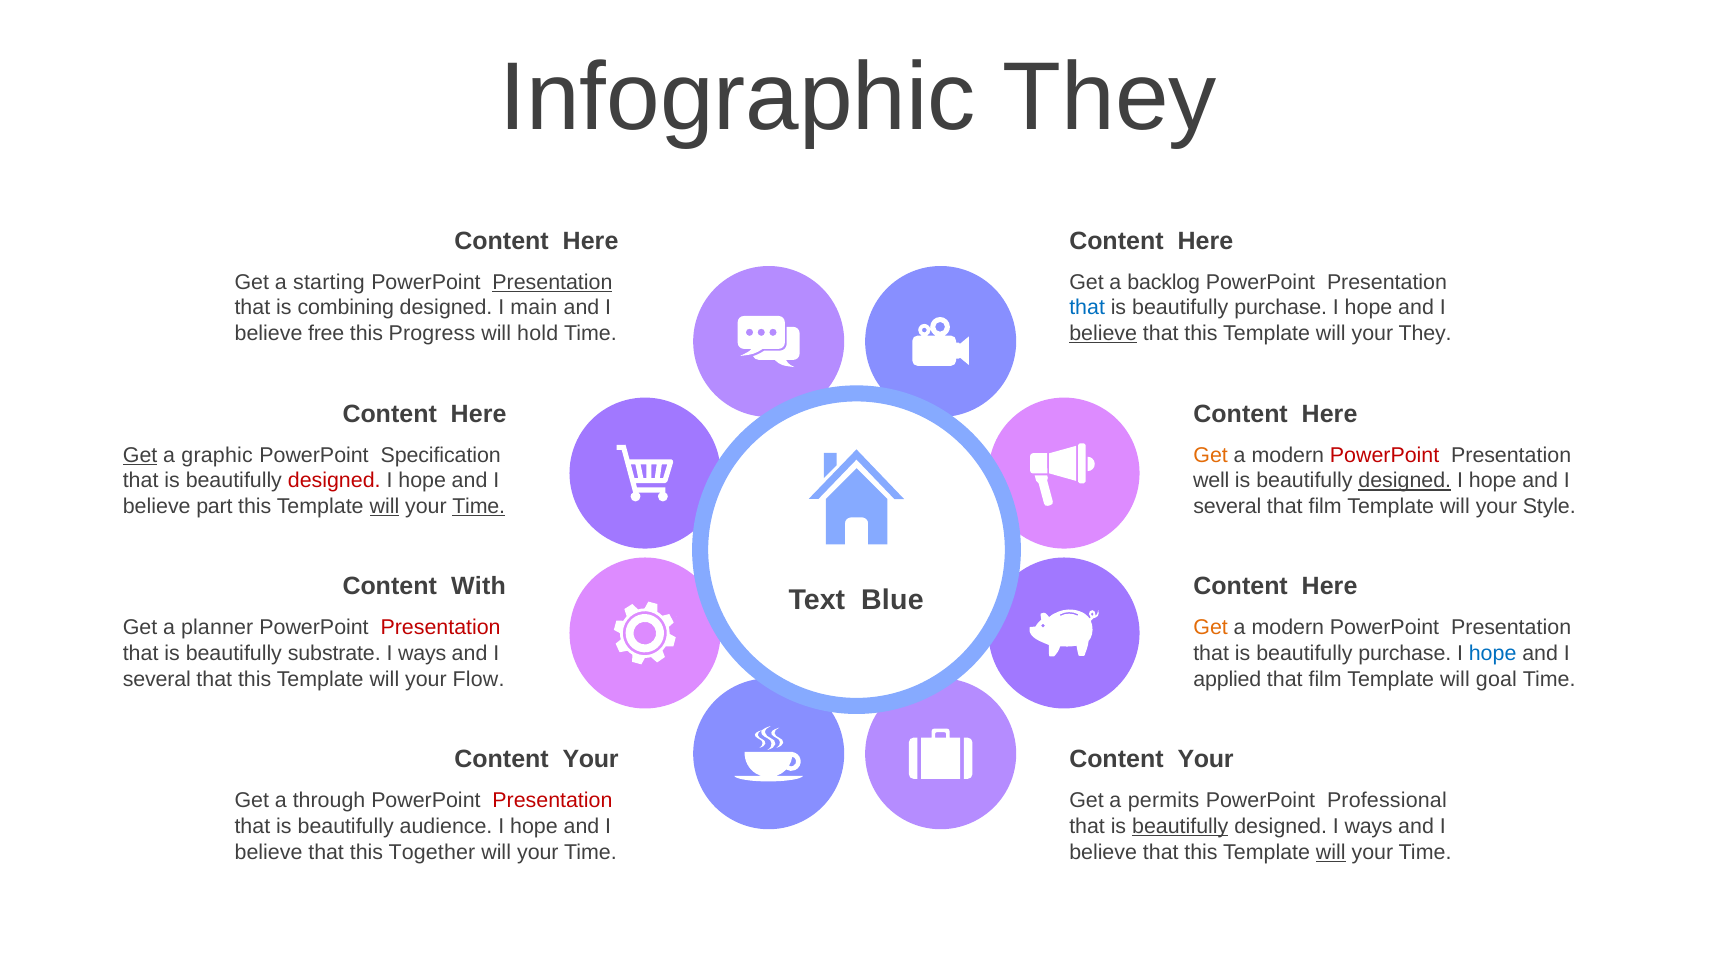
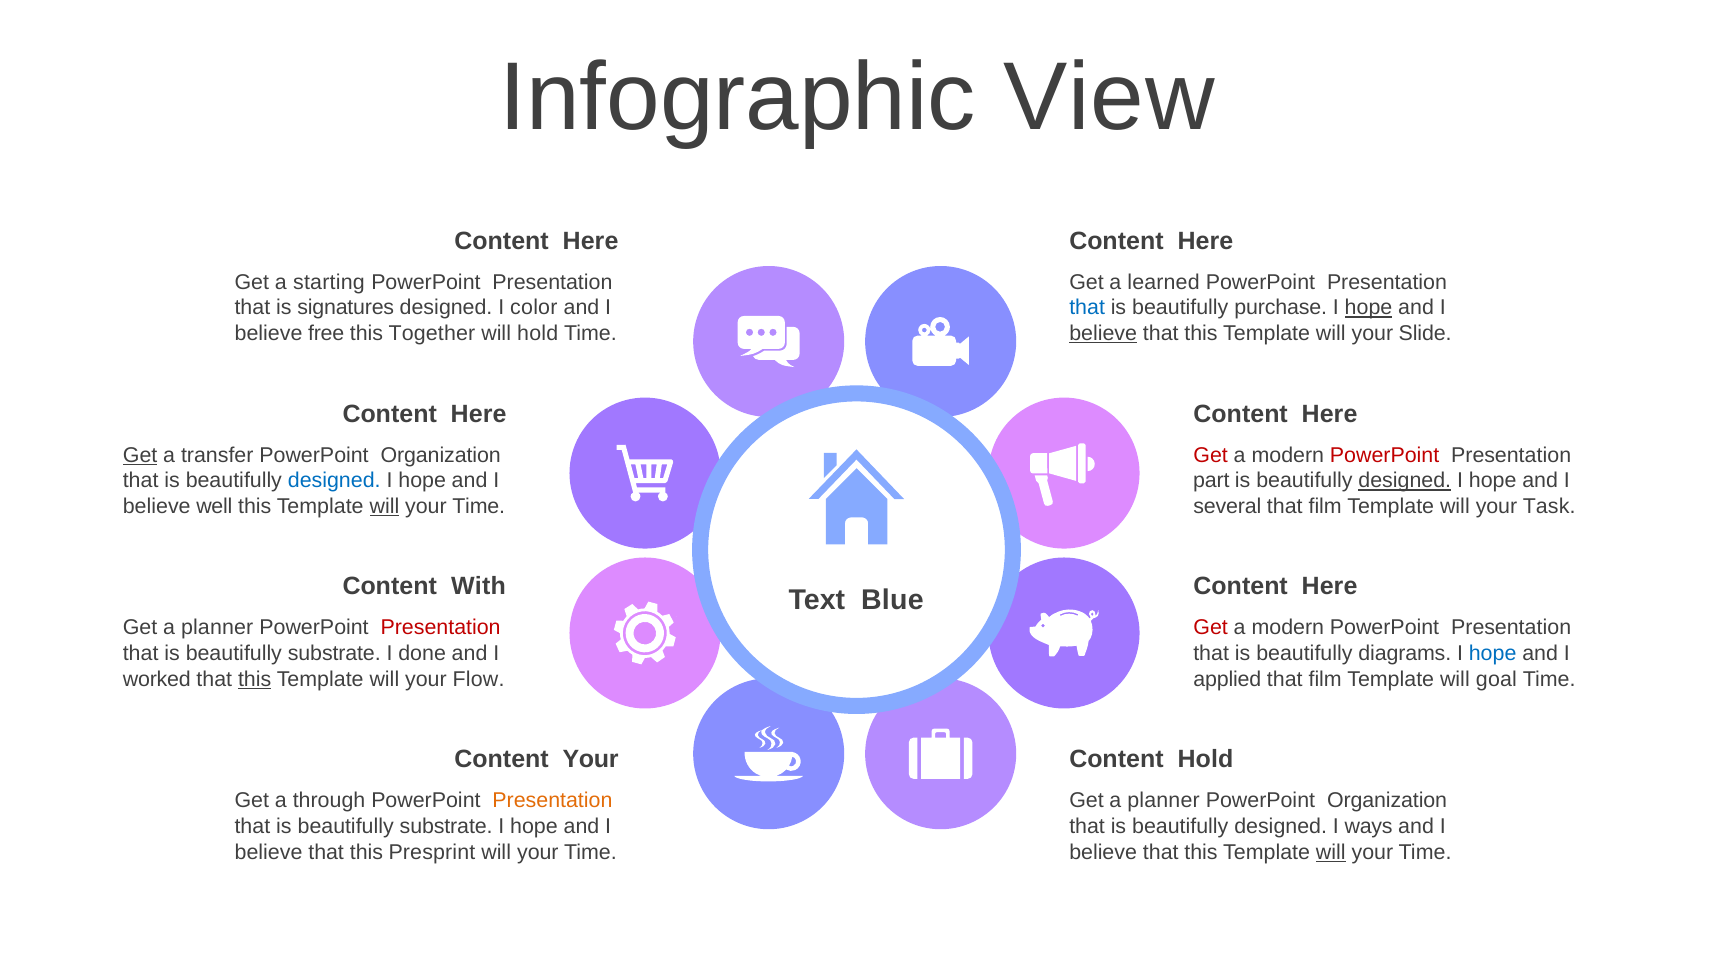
Infographic They: They -> View
Presentation at (552, 282) underline: present -> none
backlog: backlog -> learned
combining: combining -> signatures
main: main -> color
hope at (1369, 308) underline: none -> present
Progress: Progress -> Together
your They: They -> Slide
graphic: graphic -> transfer
Specification at (441, 455): Specification -> Organization
Get at (1211, 455) colour: orange -> red
designed at (334, 481) colour: red -> blue
well: well -> part
part: part -> well
Time at (479, 507) underline: present -> none
Style: Style -> Task
Get at (1211, 628) colour: orange -> red
ways at (422, 654): ways -> done
purchase at (1405, 654): purchase -> diagrams
several at (157, 680): several -> worked
this at (255, 680) underline: none -> present
Your at (1206, 760): Your -> Hold
Presentation at (552, 801) colour: red -> orange
permits at (1164, 801): permits -> planner
Professional at (1387, 801): Professional -> Organization
audience at (446, 827): audience -> substrate
beautifully at (1180, 827) underline: present -> none
Together: Together -> Presprint
